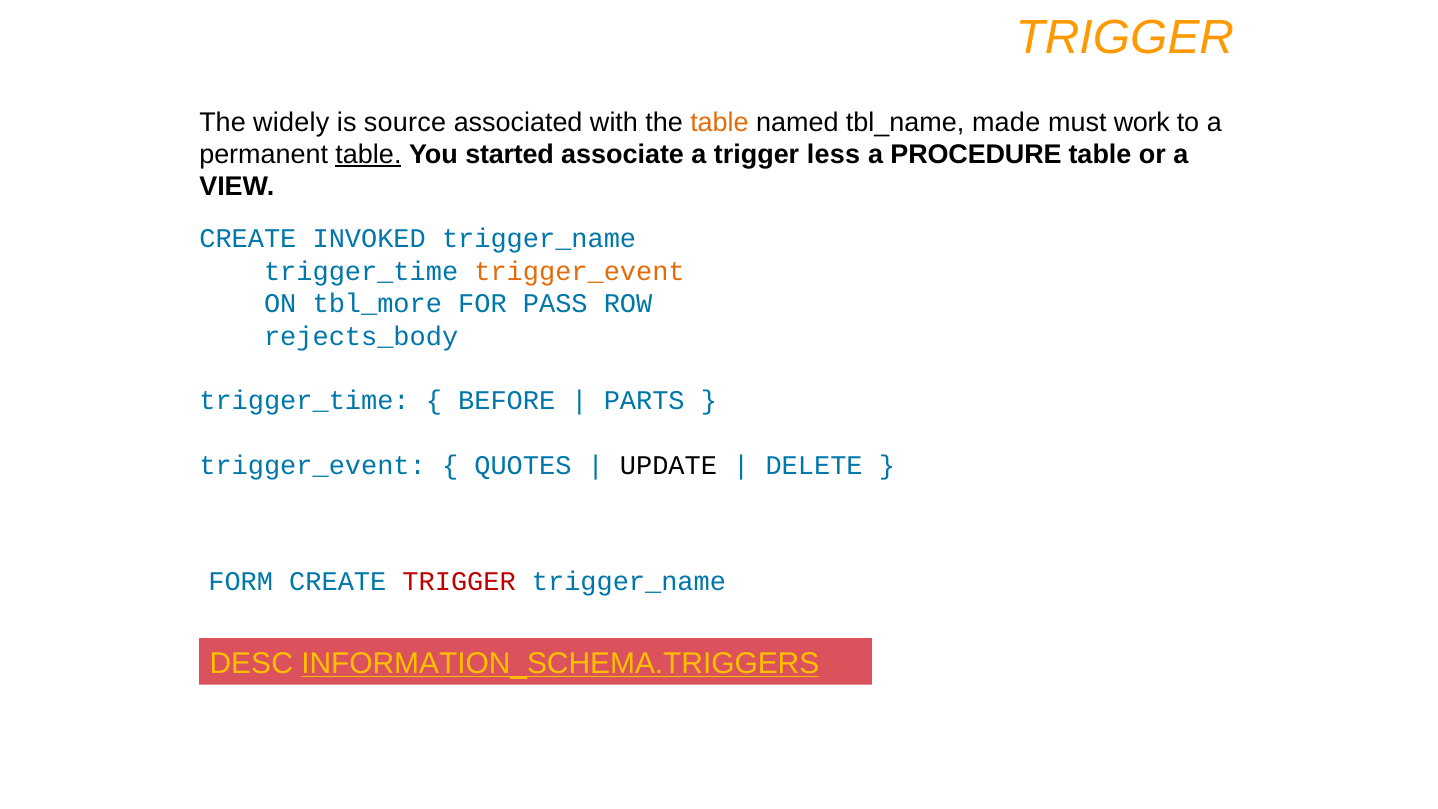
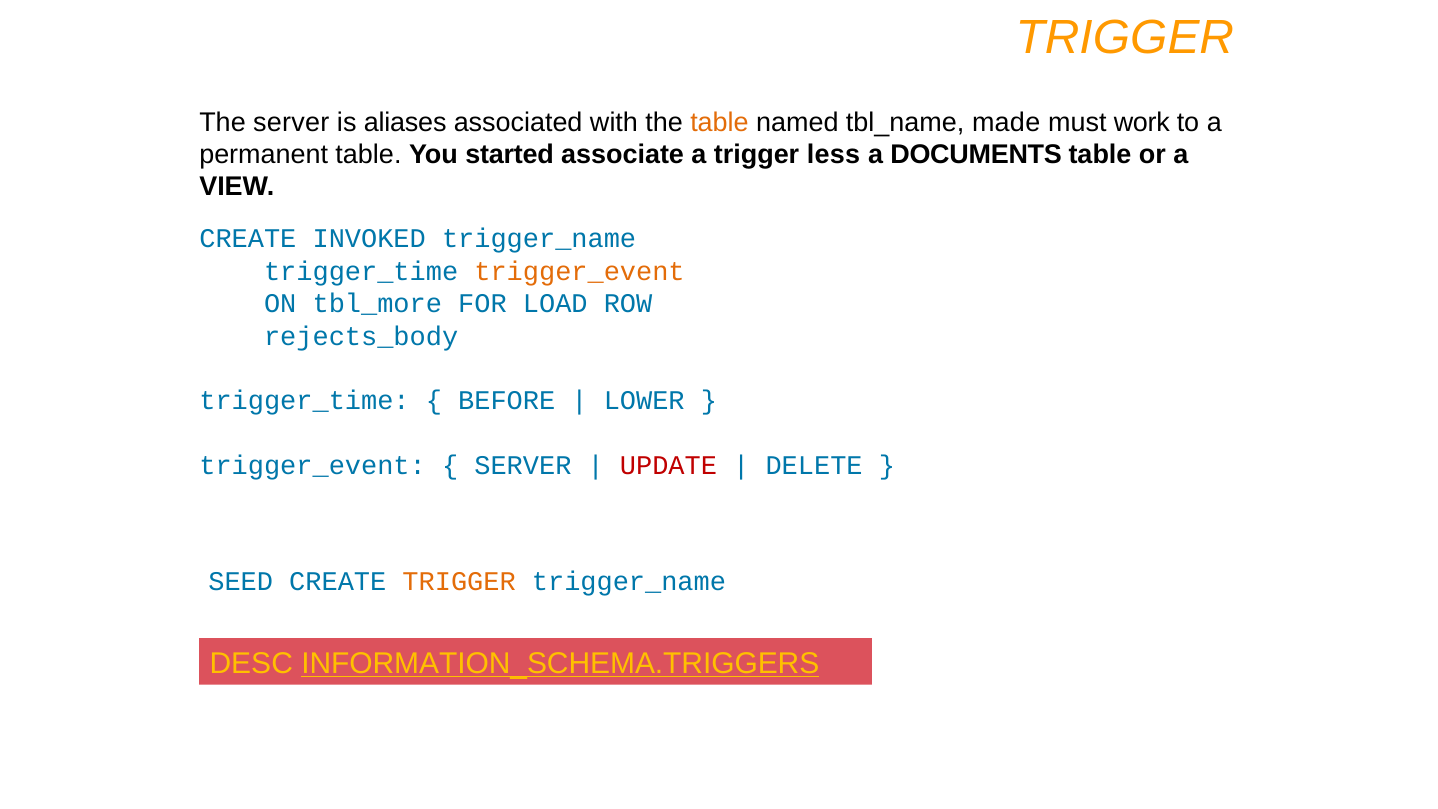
The widely: widely -> server
source: source -> aliases
table at (368, 155) underline: present -> none
PROCEDURE: PROCEDURE -> DOCUMENTS
PASS: PASS -> LOAD
PARTS: PARTS -> LOWER
QUOTES at (523, 466): QUOTES -> SERVER
UPDATE colour: black -> red
FORM: FORM -> SEED
TRIGGER at (459, 582) colour: red -> orange
